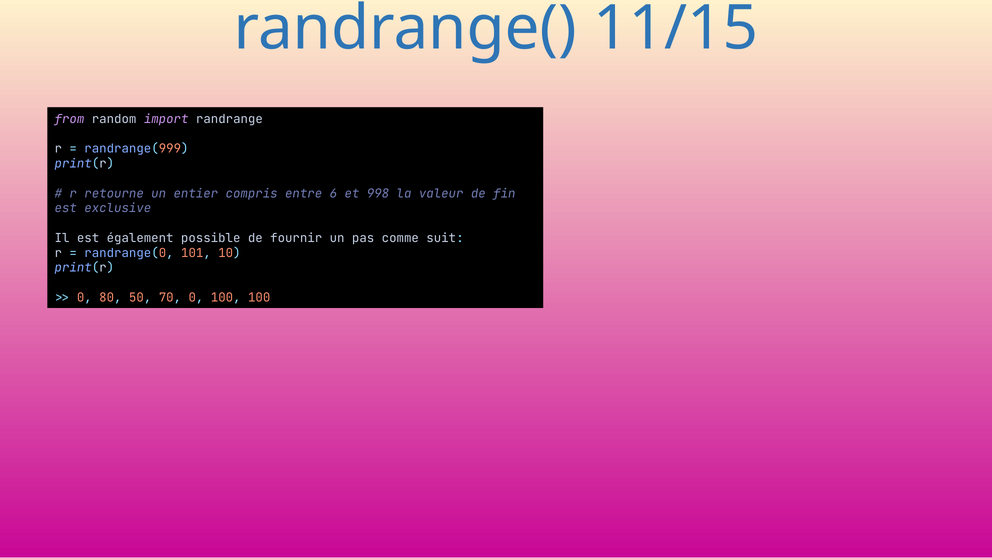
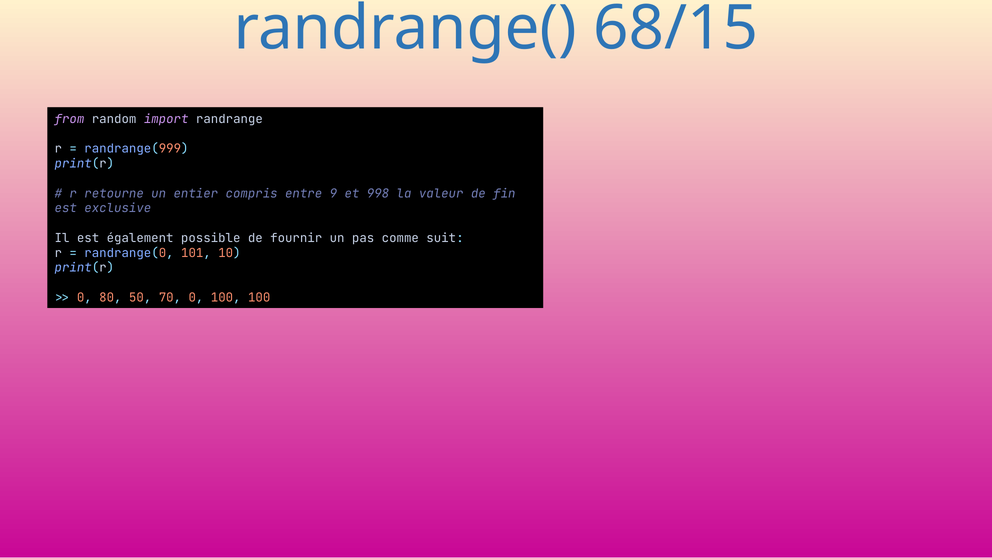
11/15: 11/15 -> 68/15
6: 6 -> 9
